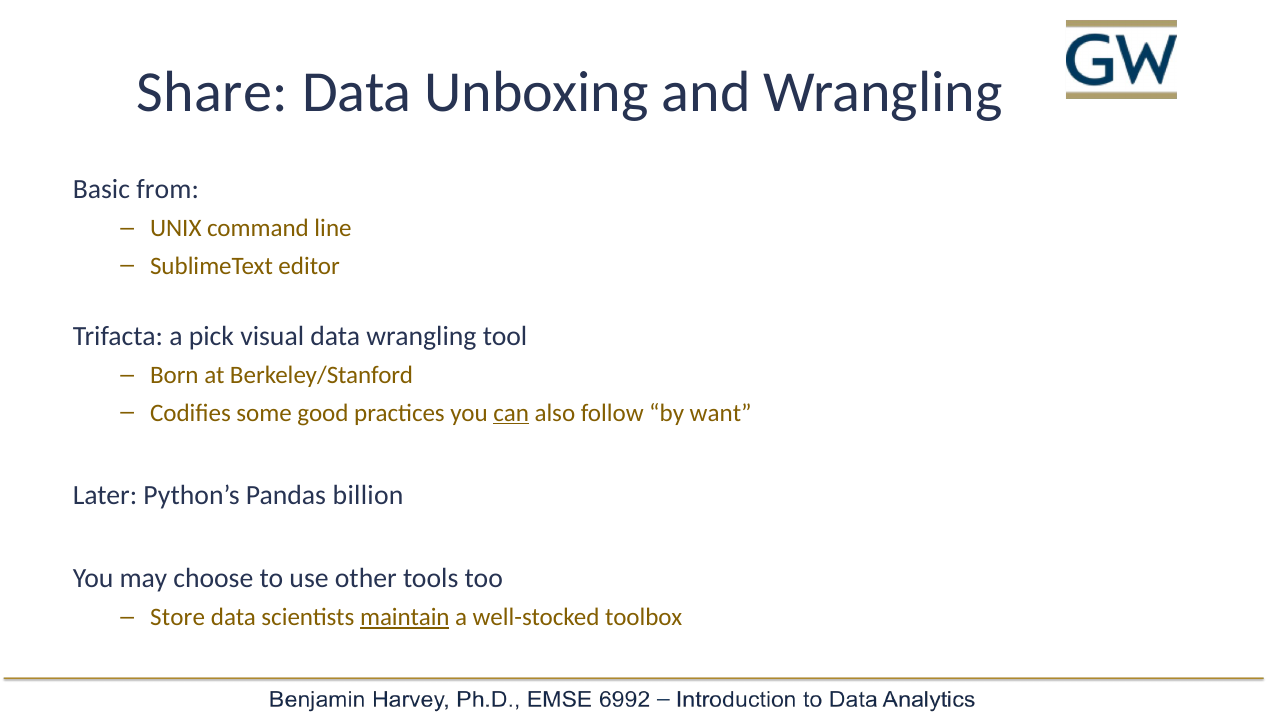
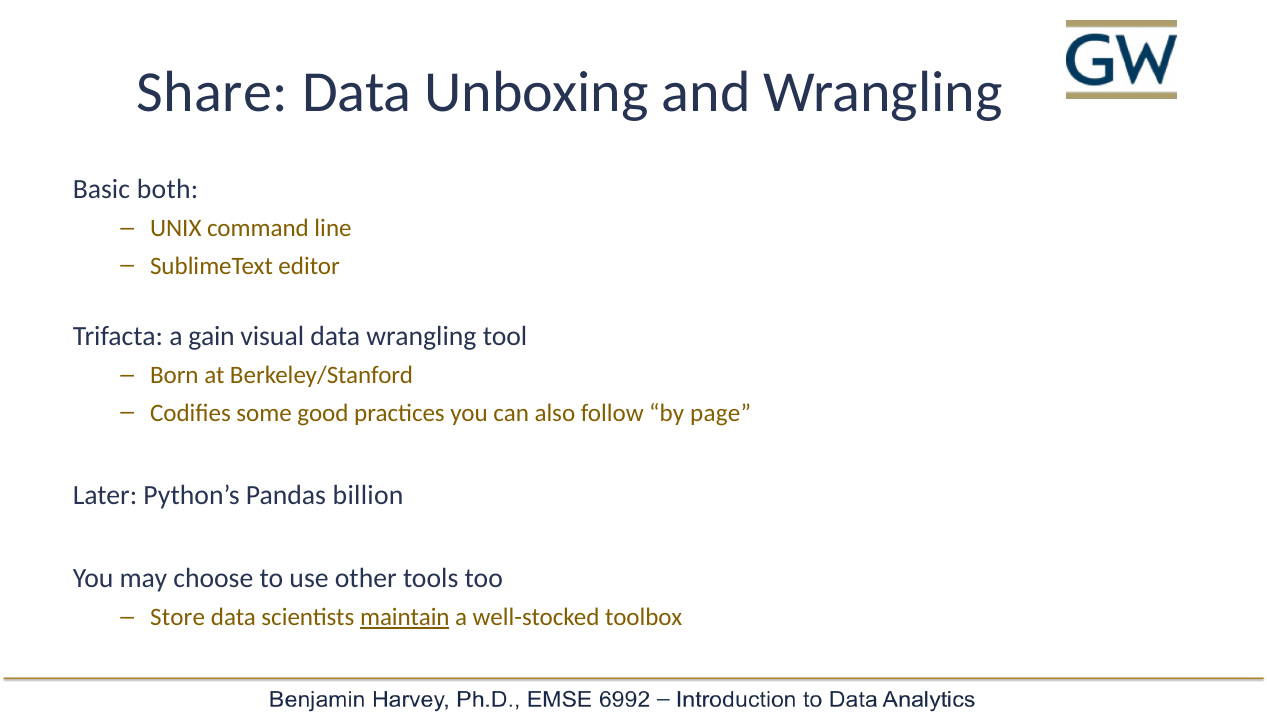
from: from -> both
pick: pick -> gain
can underline: present -> none
want: want -> page
